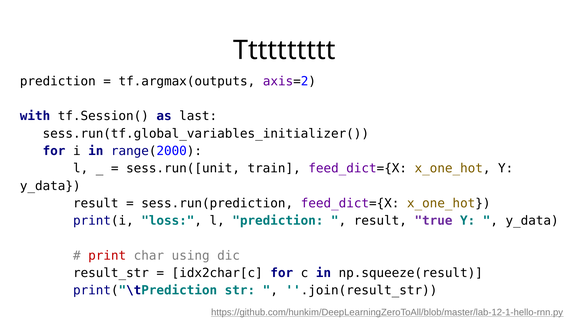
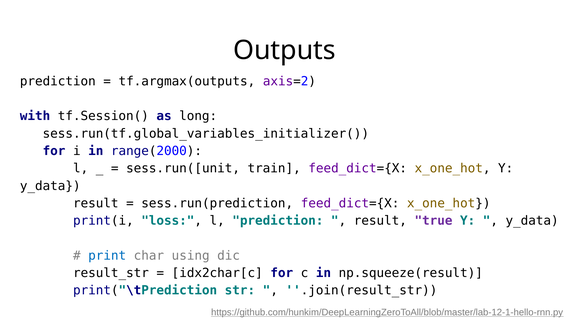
Tttttttttt: Tttttttttt -> Outputs
last: last -> long
print colour: red -> blue
